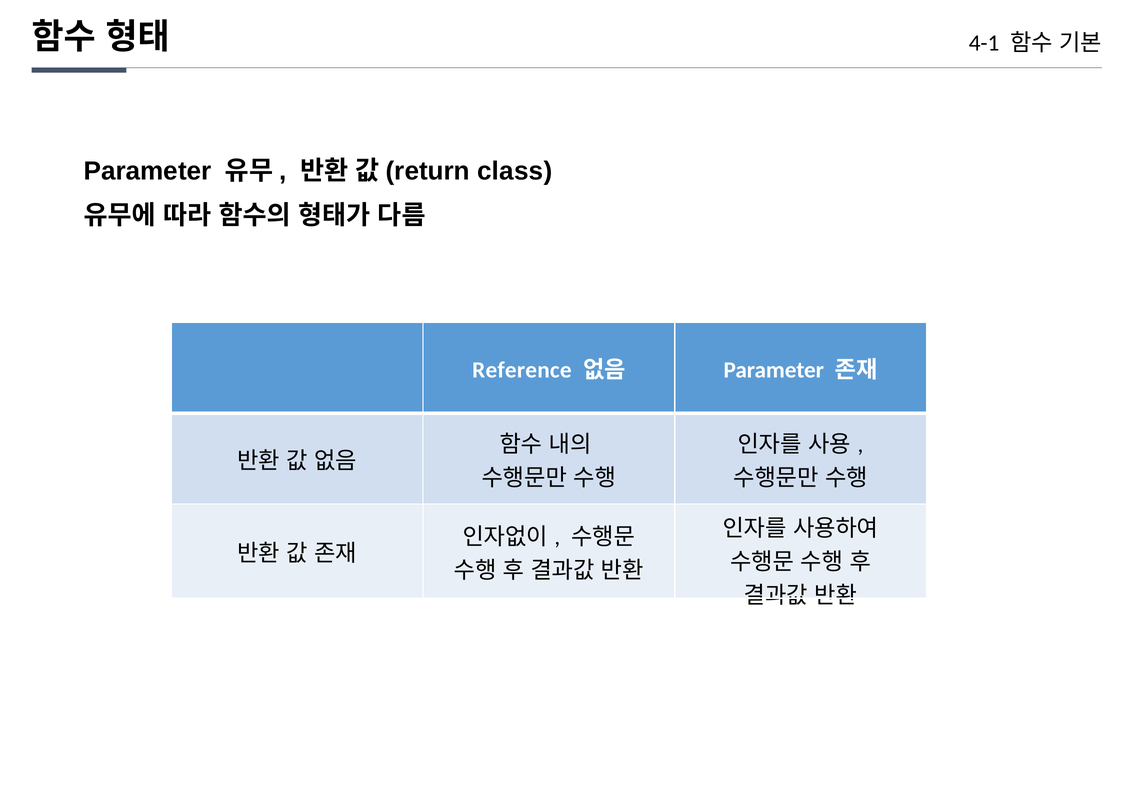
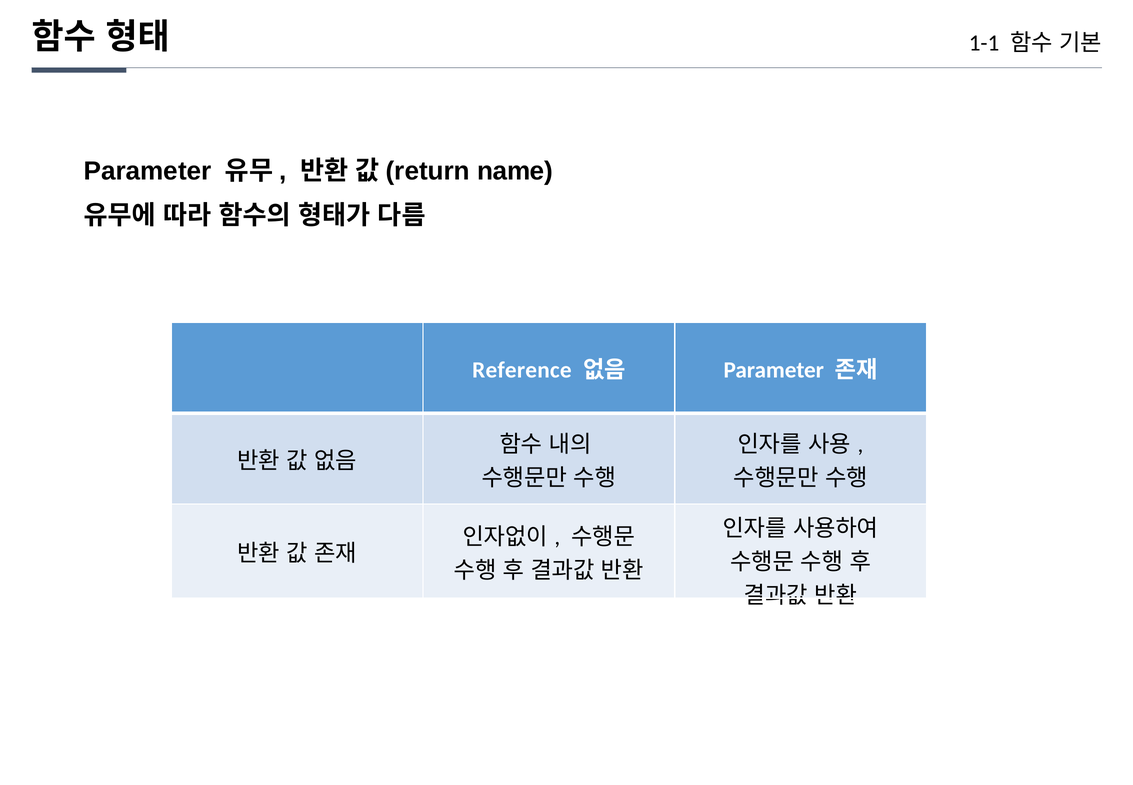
4-1: 4-1 -> 1-1
class: class -> name
